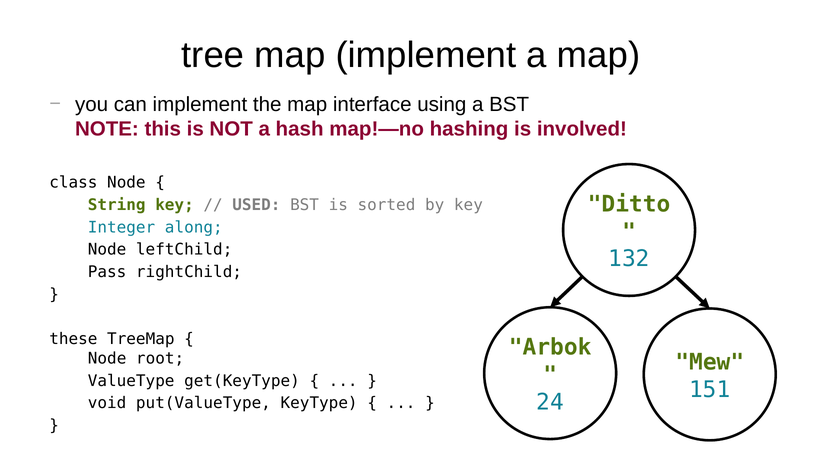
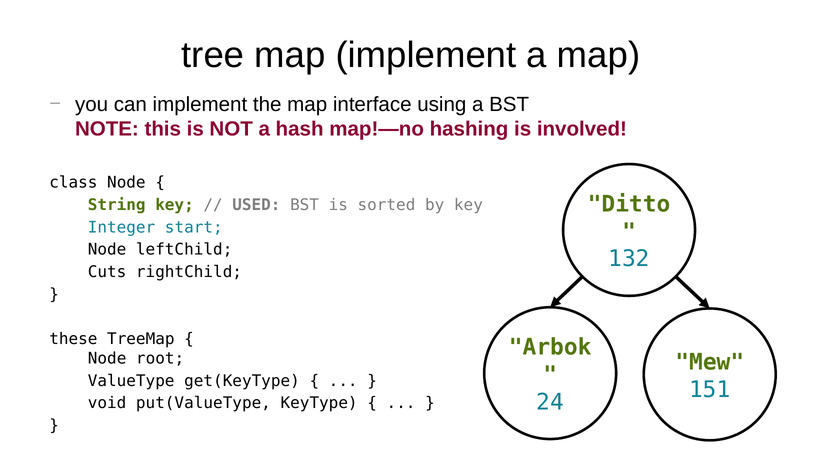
along: along -> start
Pass: Pass -> Cuts
